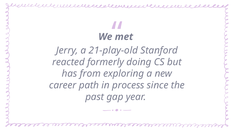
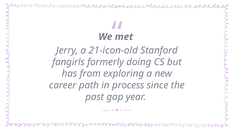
21-play-old: 21-play-old -> 21-icon-old
reacted: reacted -> fangirls
